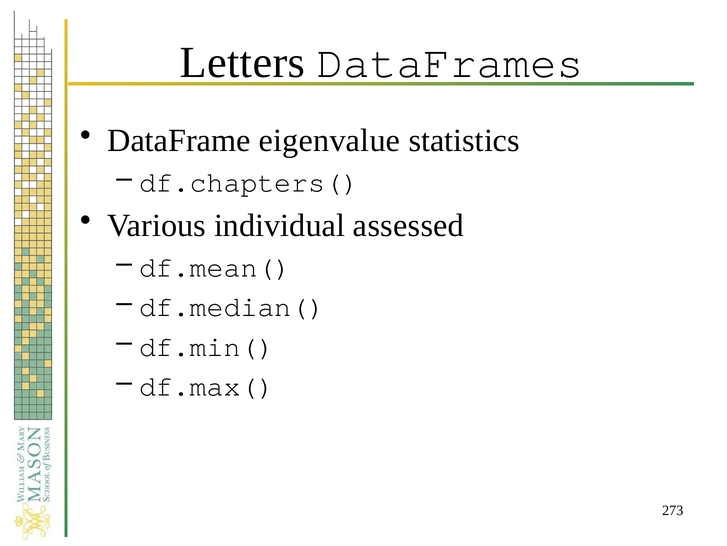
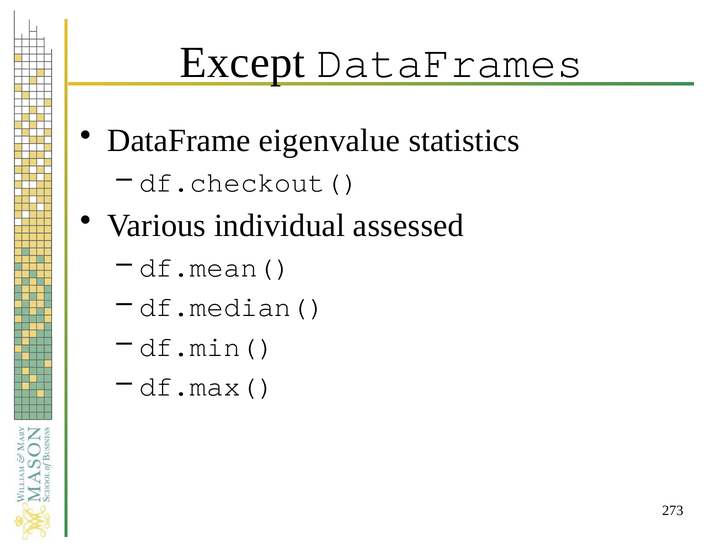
Letters: Letters -> Except
df.chapters(: df.chapters( -> df.checkout(
